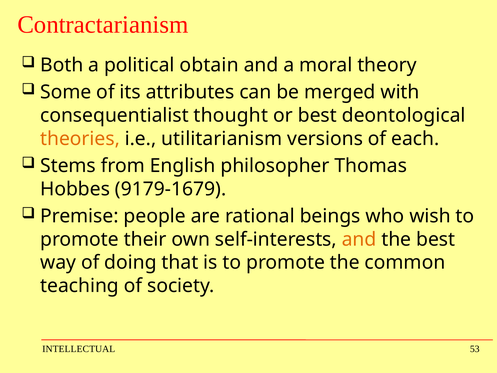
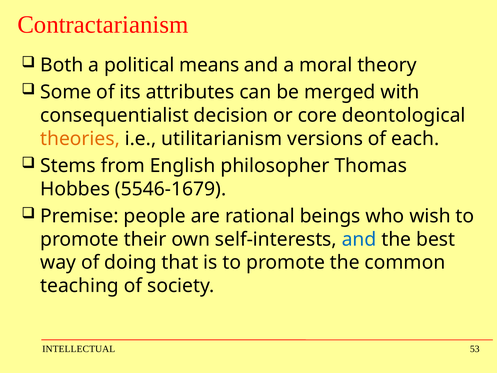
obtain: obtain -> means
thought: thought -> decision
or best: best -> core
9179-1679: 9179-1679 -> 5546-1679
and at (359, 239) colour: orange -> blue
